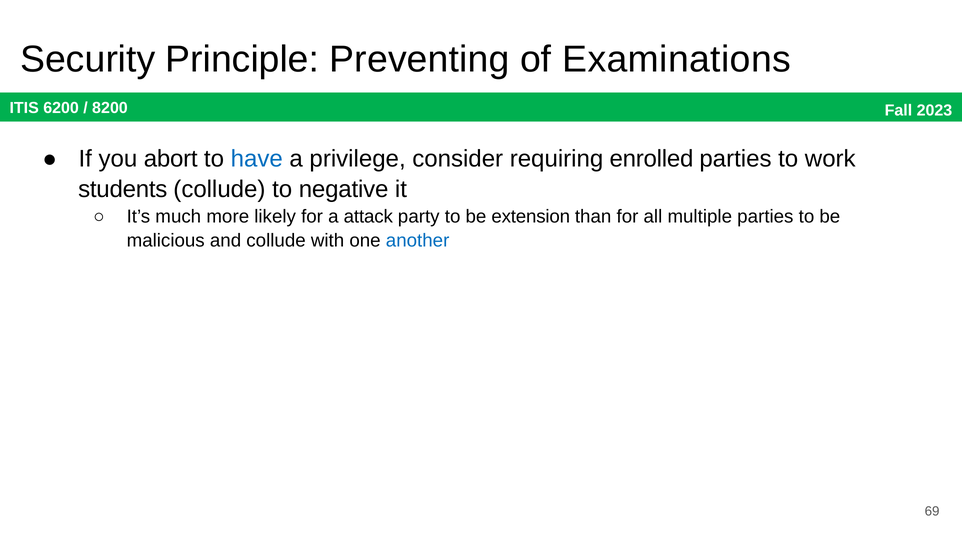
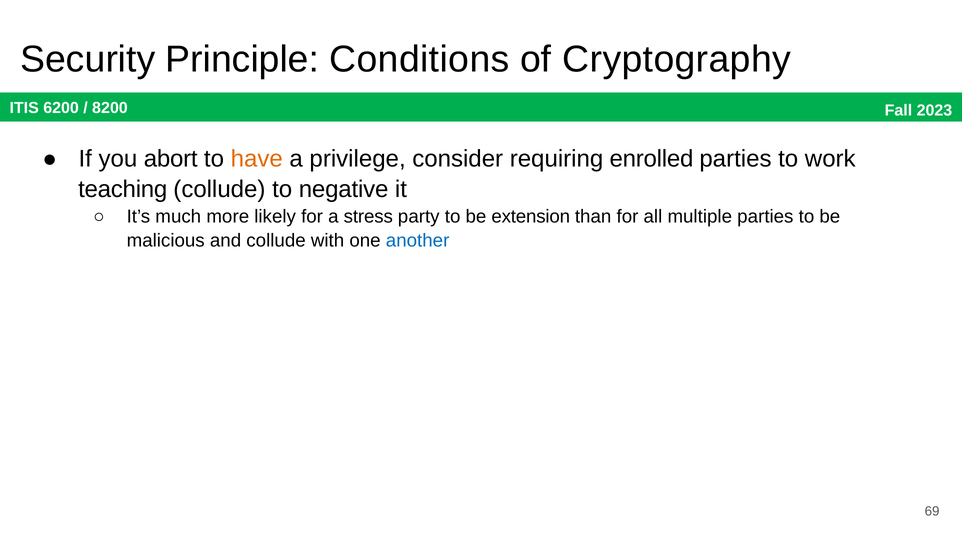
Preventing: Preventing -> Conditions
Examinations: Examinations -> Cryptography
have colour: blue -> orange
students: students -> teaching
attack: attack -> stress
